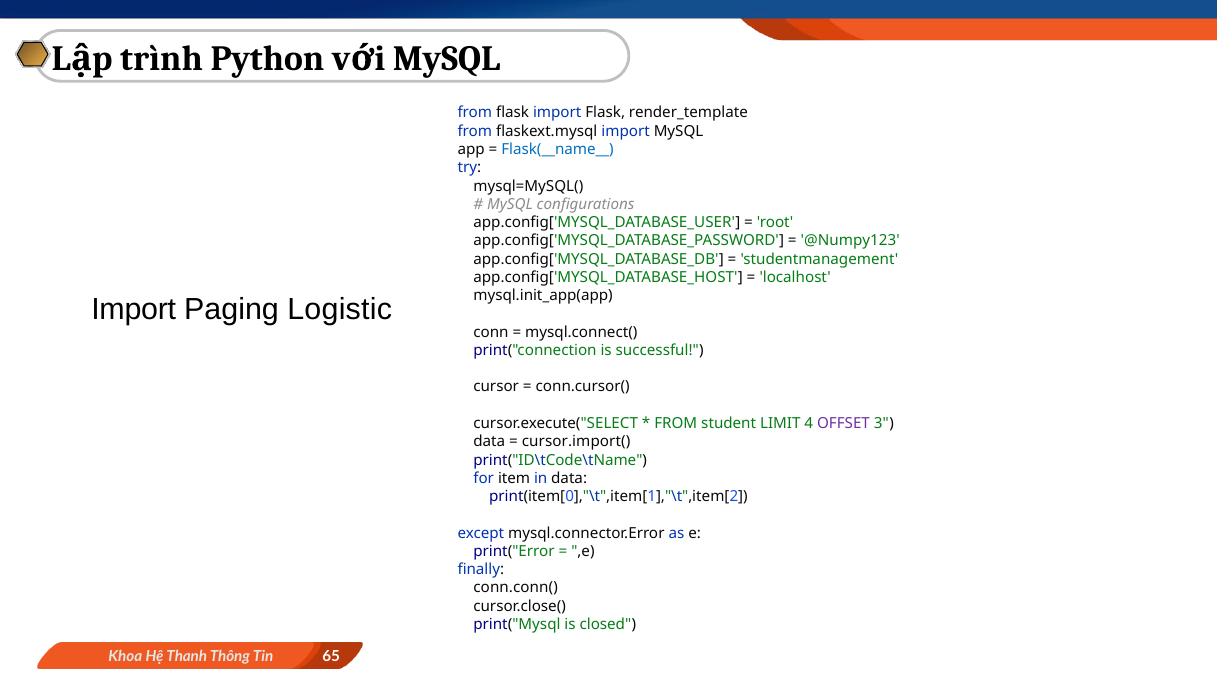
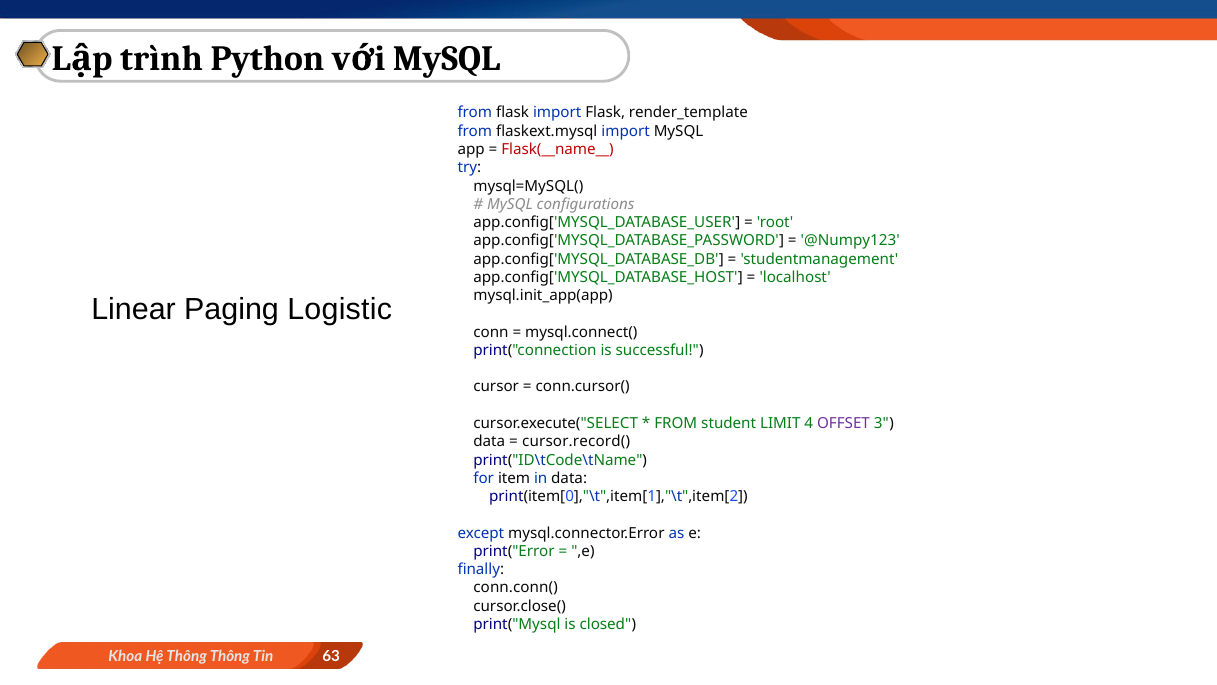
Flask(__name__ colour: blue -> red
Import at (134, 310): Import -> Linear
cursor.import(: cursor.import( -> cursor.record(
Hệ Thanh: Thanh -> Thông
65: 65 -> 63
